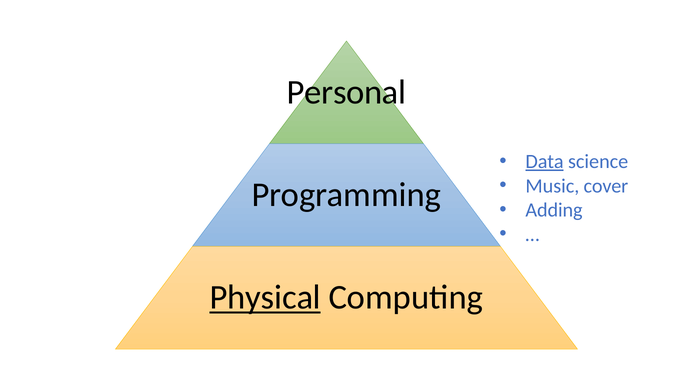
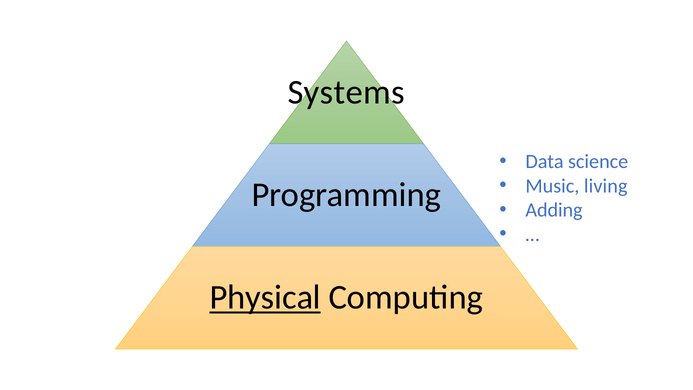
Personal: Personal -> Systems
Data underline: present -> none
cover: cover -> living
